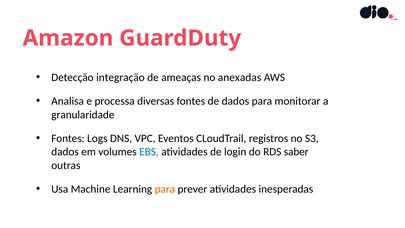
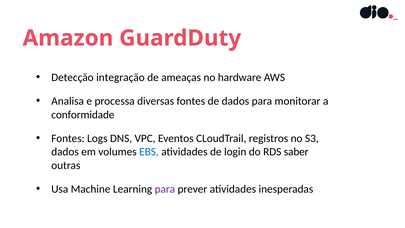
anexadas: anexadas -> hardware
granularidade: granularidade -> conformidade
para at (165, 189) colour: orange -> purple
